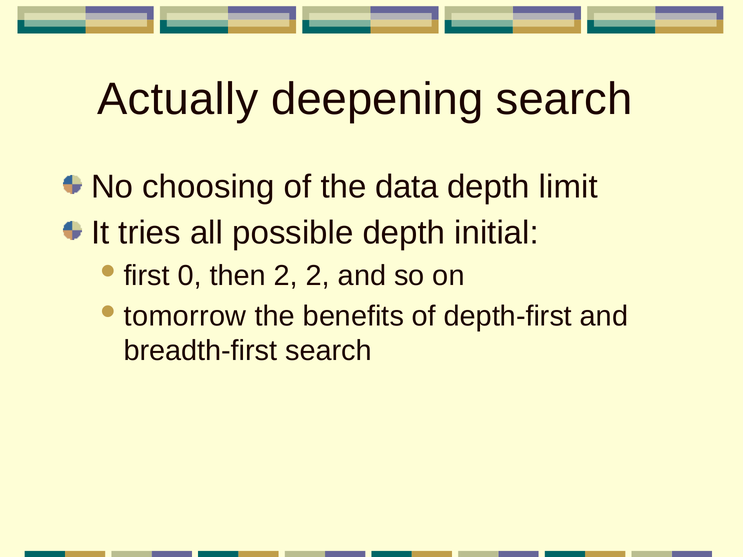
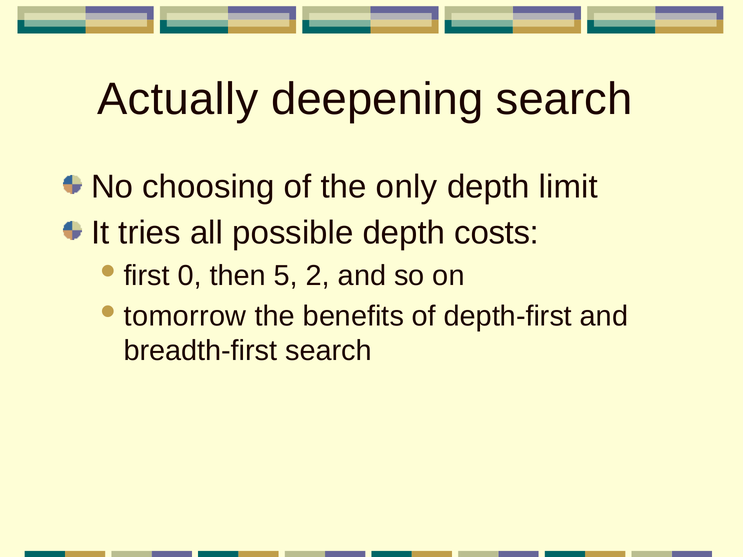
data: data -> only
initial: initial -> costs
then 2: 2 -> 5
